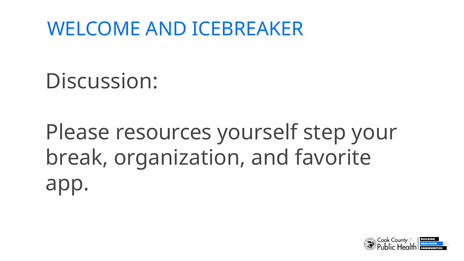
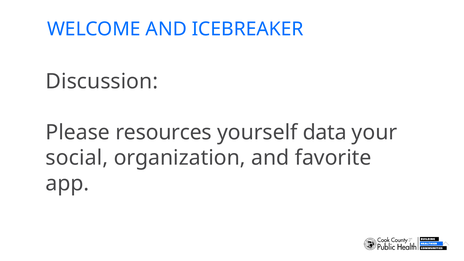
step: step -> data
break: break -> social
